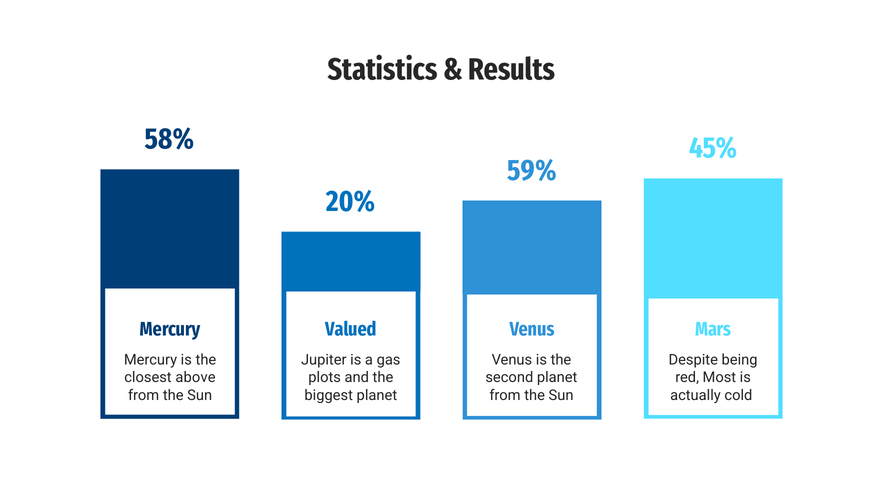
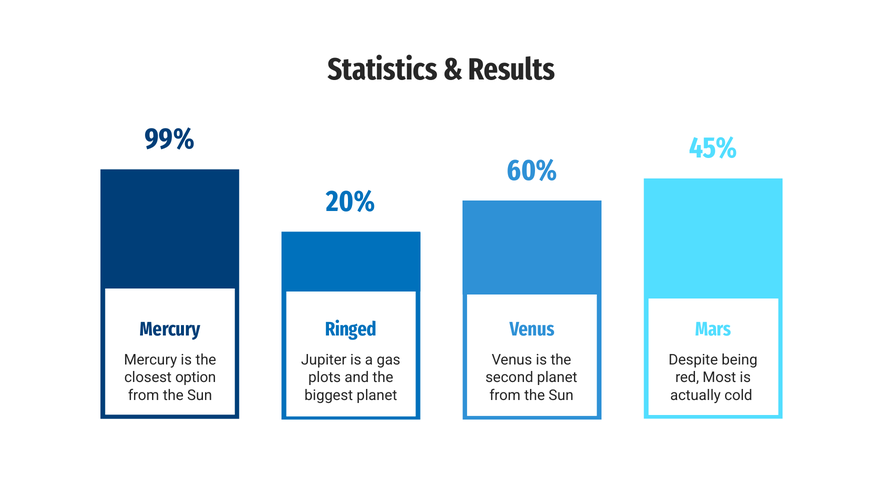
58%: 58% -> 99%
59%: 59% -> 60%
Valued: Valued -> Ringed
above: above -> option
